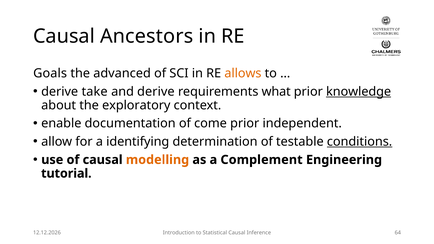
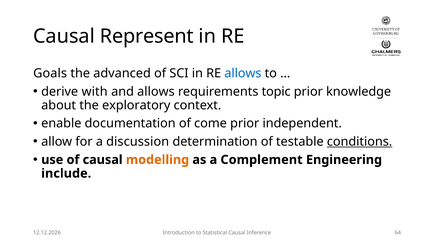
Ancestors: Ancestors -> Represent
allows at (243, 73) colour: orange -> blue
take: take -> with
and derive: derive -> allows
what: what -> topic
knowledge underline: present -> none
identifying: identifying -> discussion
tutorial: tutorial -> include
